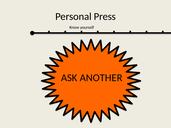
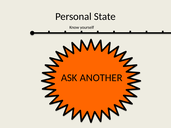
Press: Press -> State
